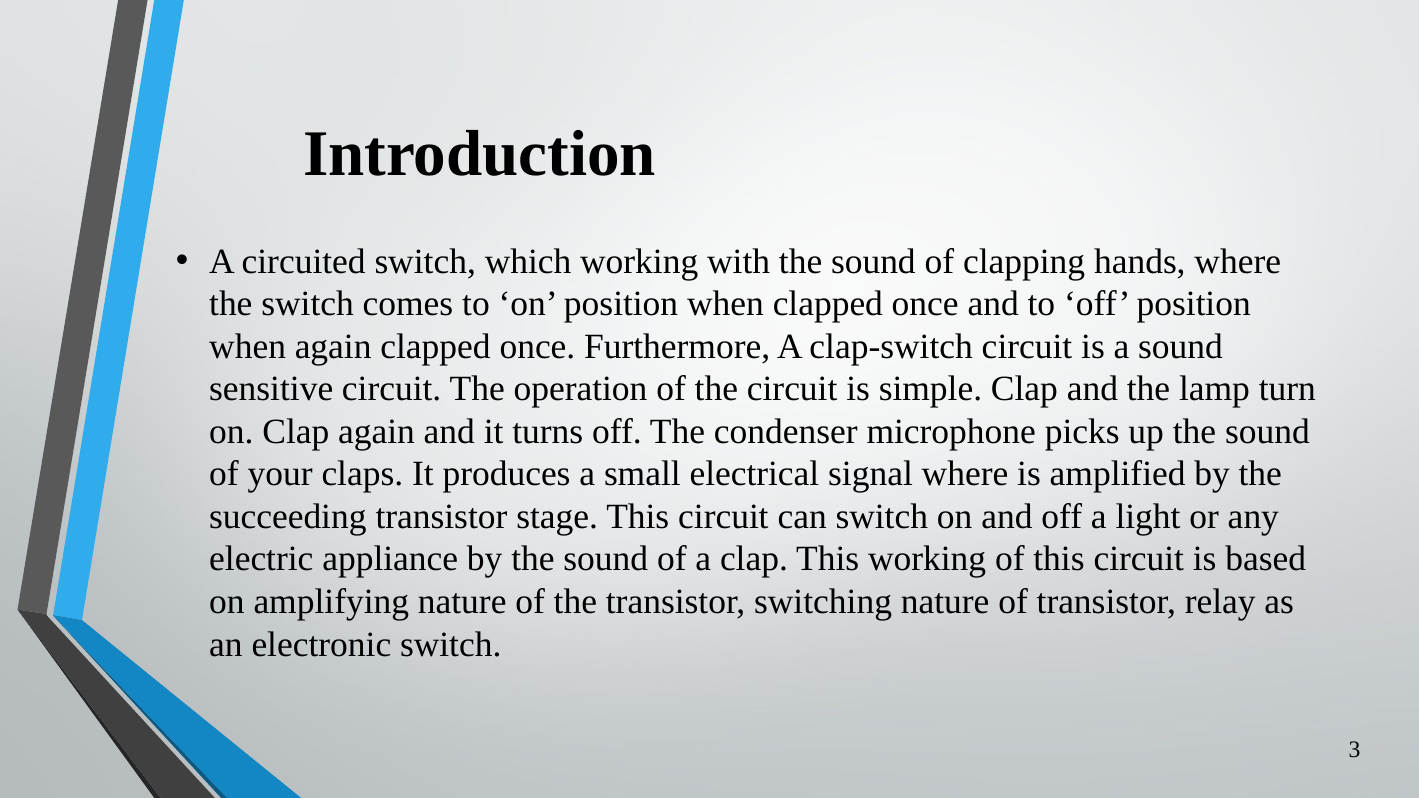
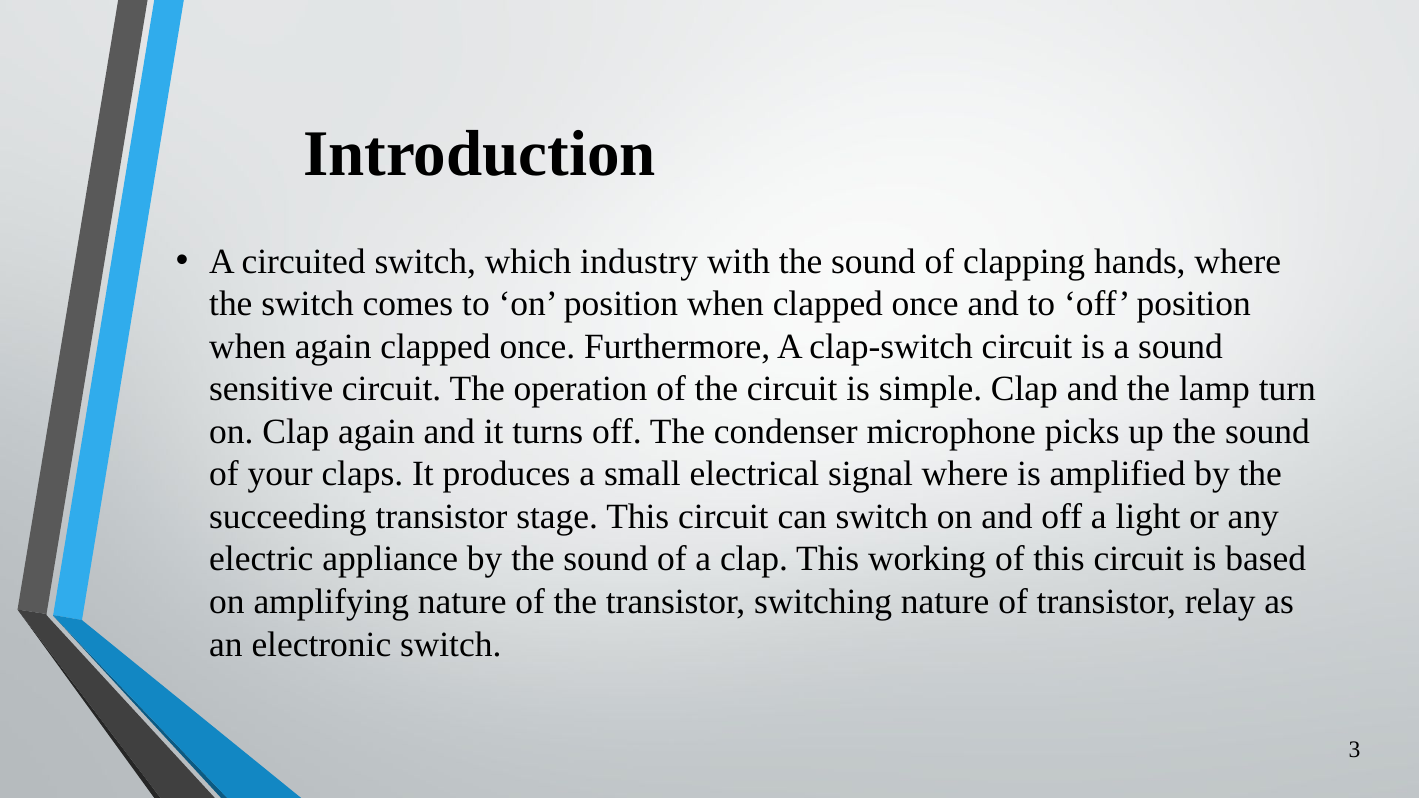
which working: working -> industry
